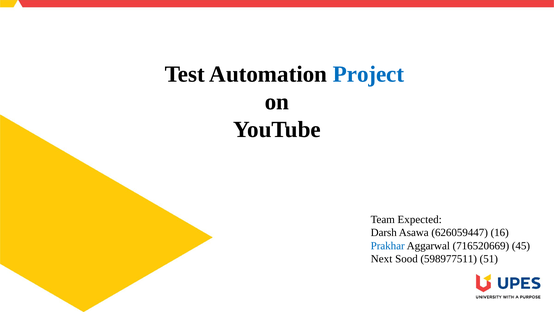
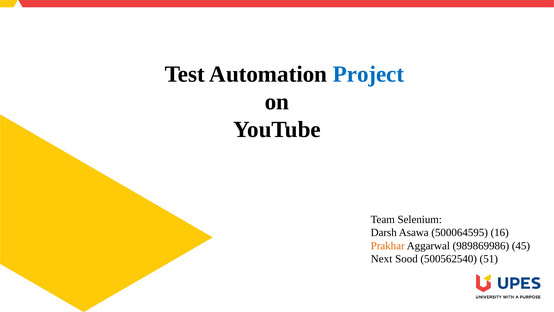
Expected: Expected -> Selenium
626059447: 626059447 -> 500064595
Prakhar colour: blue -> orange
716520669: 716520669 -> 989869986
598977511: 598977511 -> 500562540
